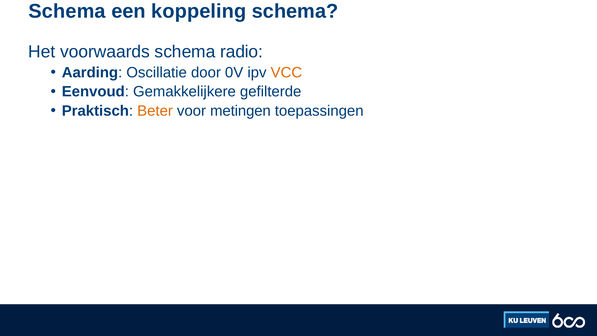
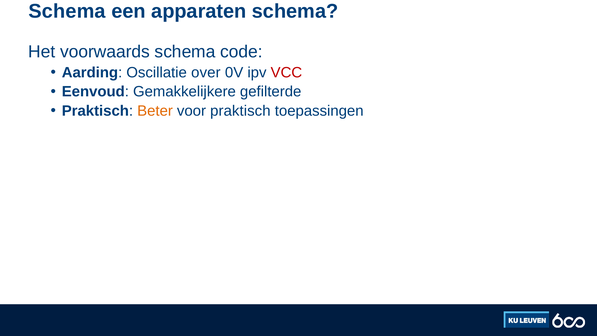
koppeling: koppeling -> apparaten
radio: radio -> code
door: door -> over
VCC colour: orange -> red
voor metingen: metingen -> praktisch
